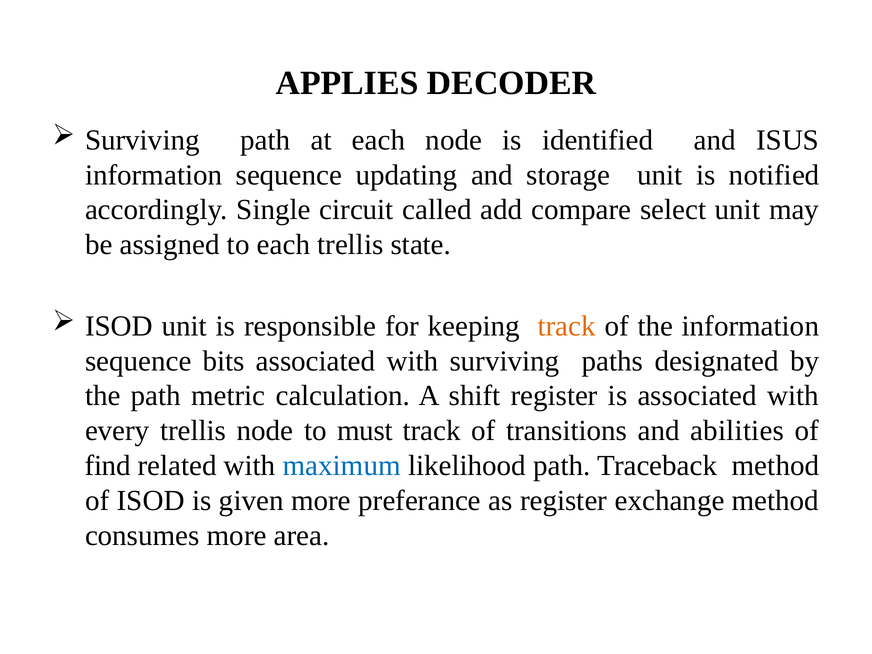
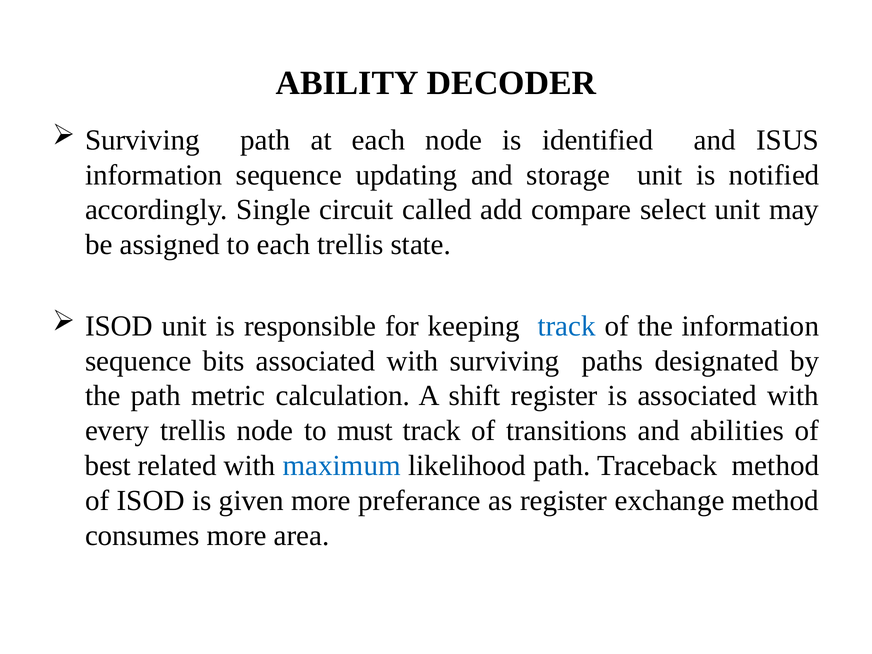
APPLIES: APPLIES -> ABILITY
track at (567, 326) colour: orange -> blue
find: find -> best
